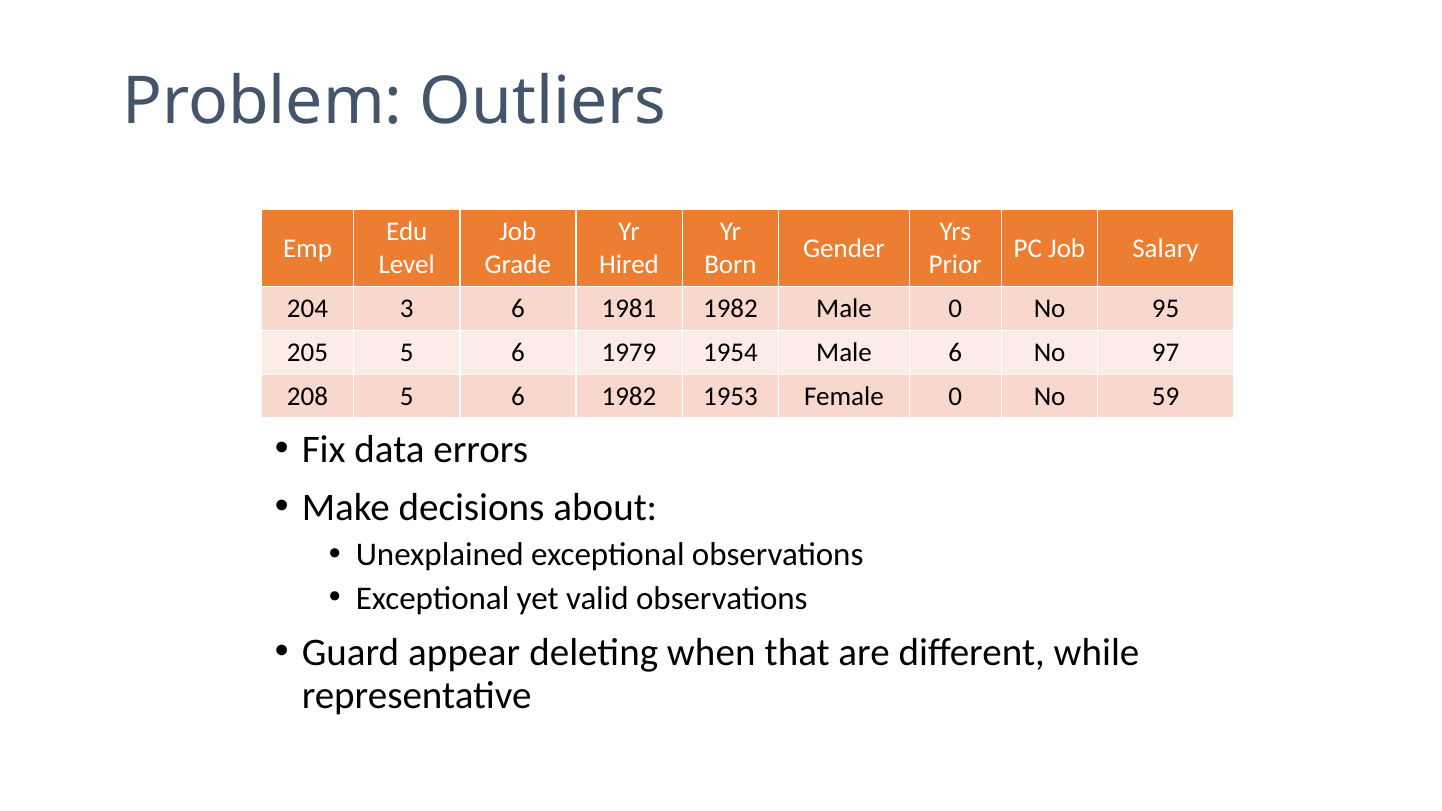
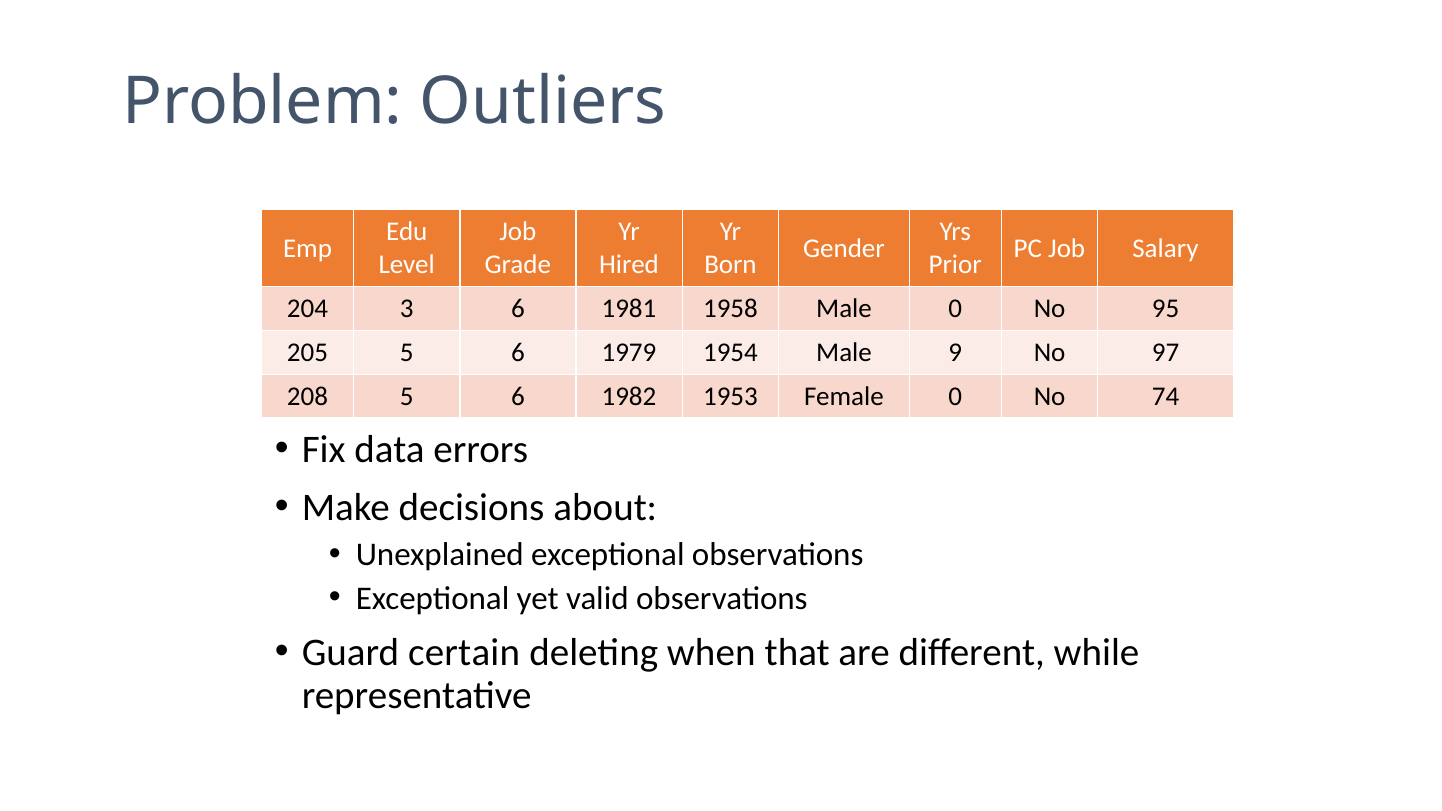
1981 1982: 1982 -> 1958
Male 6: 6 -> 9
59: 59 -> 74
appear: appear -> certain
